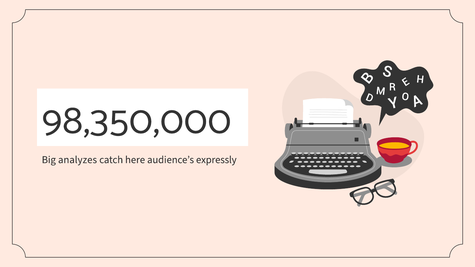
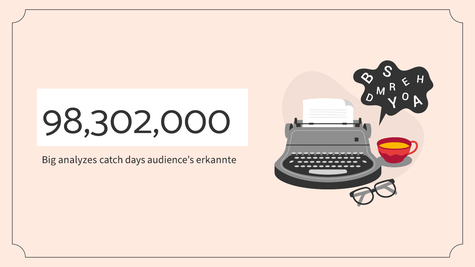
98,350,000: 98,350,000 -> 98,302,000
here: here -> days
expressly: expressly -> erkannte
